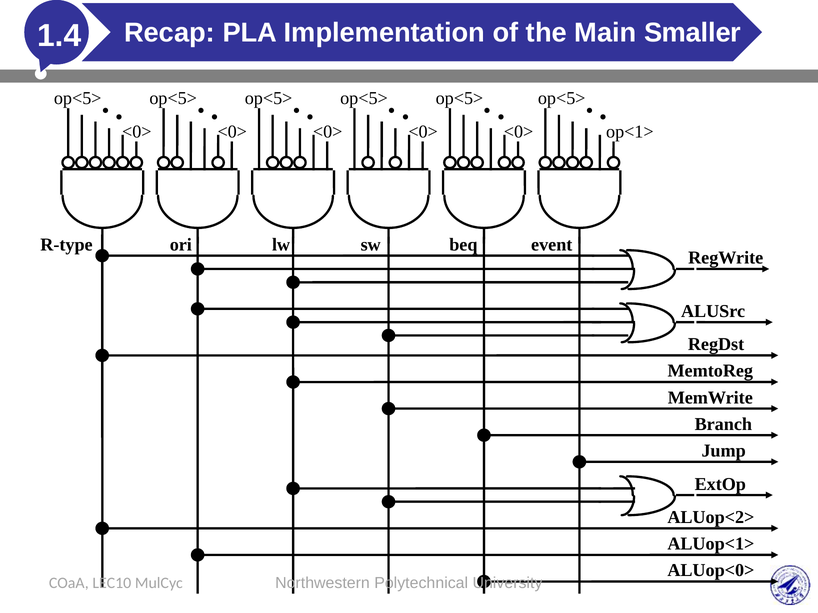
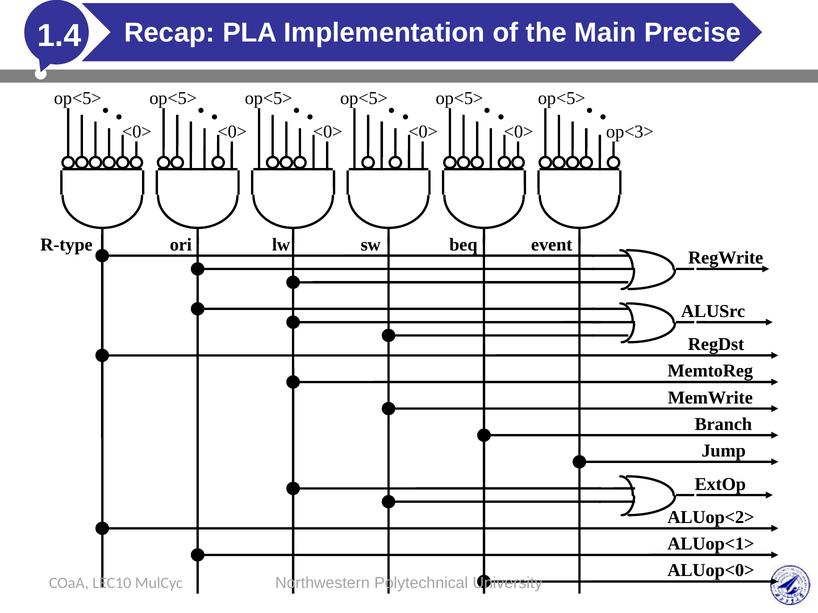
Smaller: Smaller -> Precise
op<1>: op<1> -> op<3>
